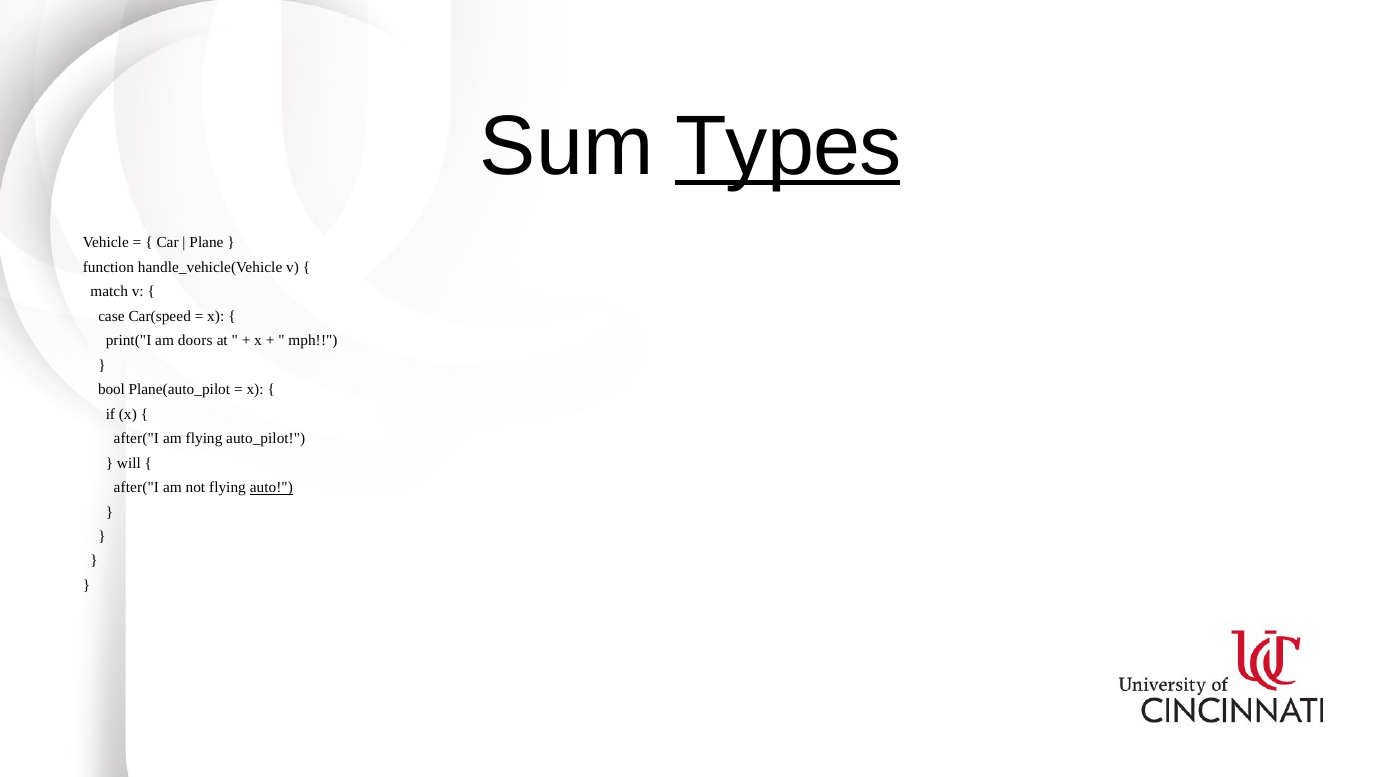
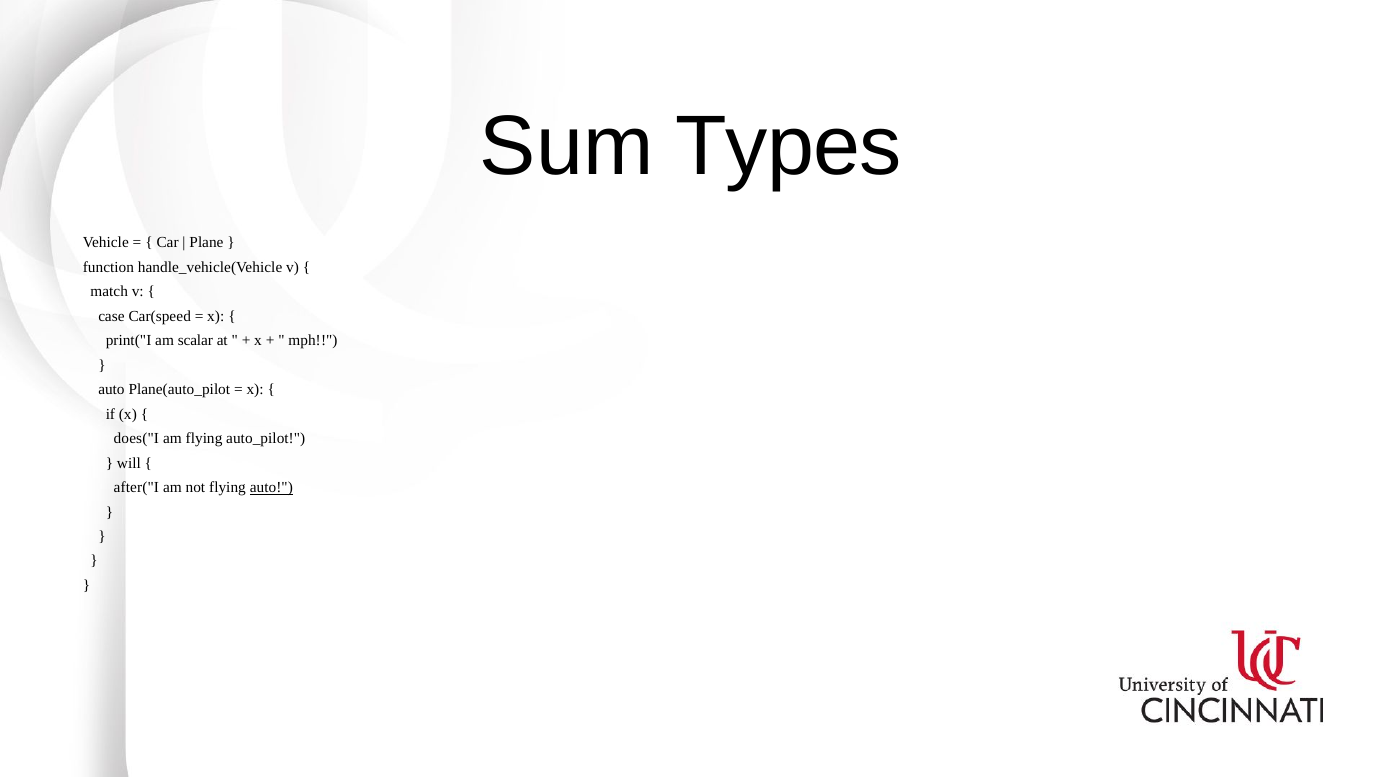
Types underline: present -> none
doors: doors -> scalar
bool at (112, 390): bool -> auto
after("I at (136, 438): after("I -> does("I
